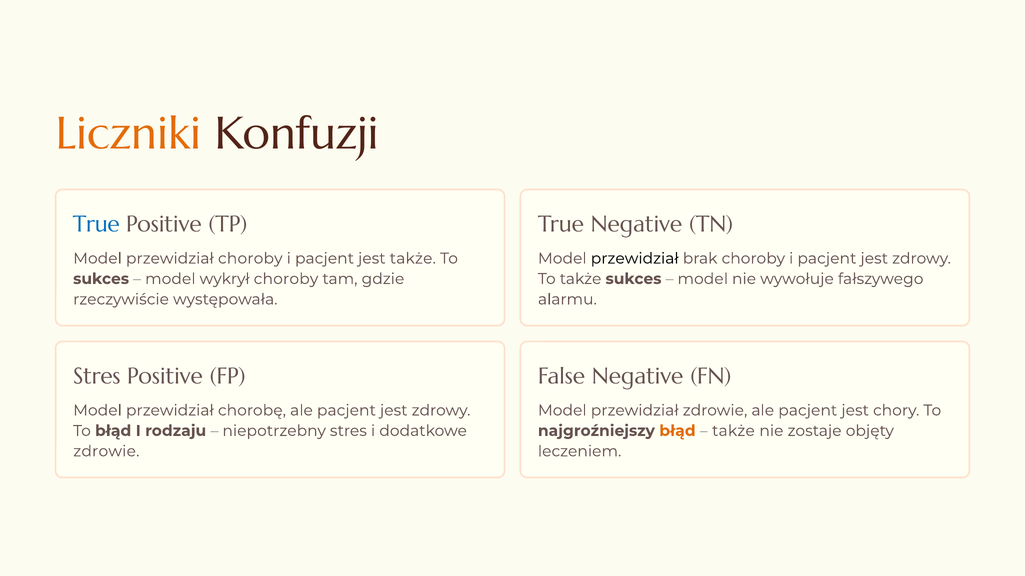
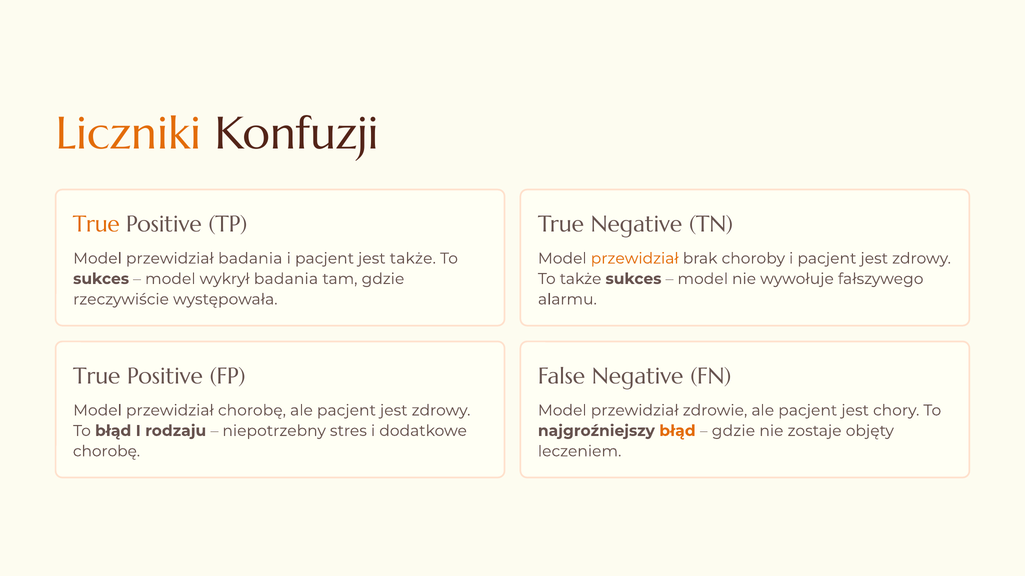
True at (96, 225) colour: blue -> orange
przewidział choroby: choroby -> badania
przewidział at (635, 259) colour: black -> orange
wykrył choroby: choroby -> badania
Stres at (97, 377): Stres -> True
także at (733, 431): także -> gdzie
zdrowie at (106, 452): zdrowie -> chorobę
